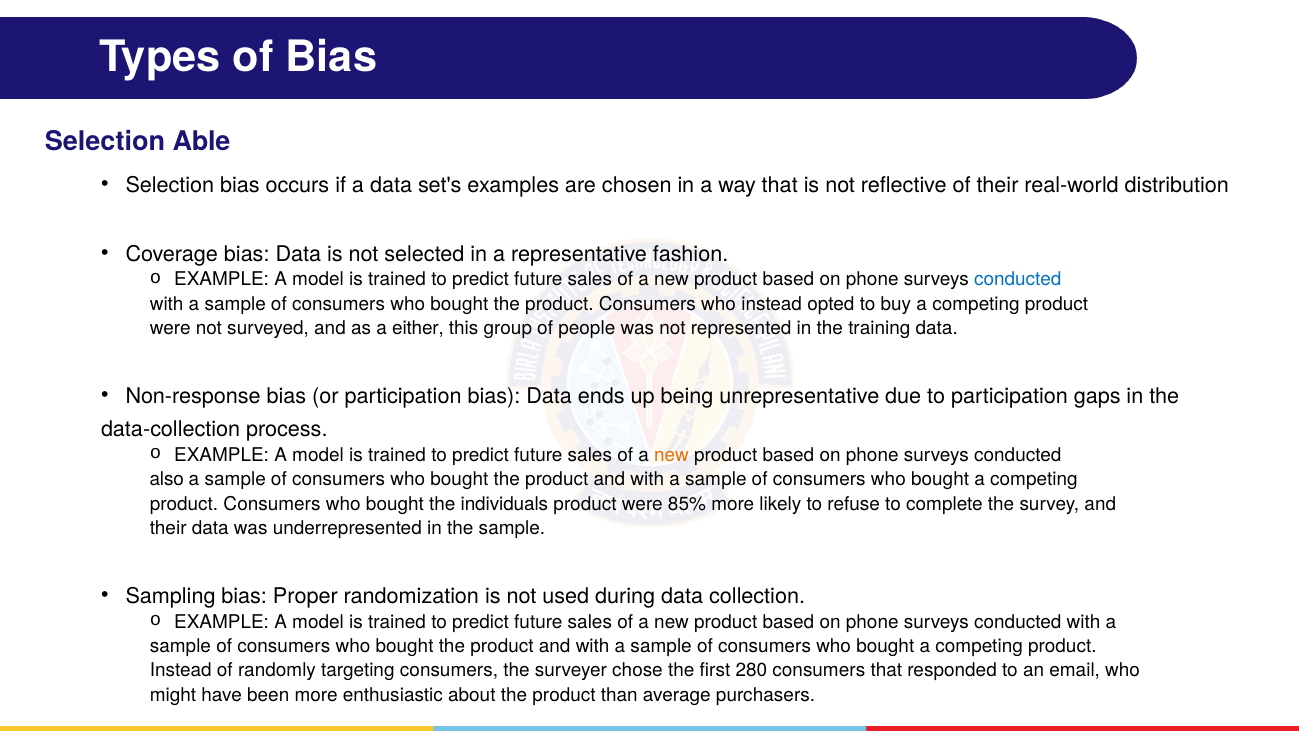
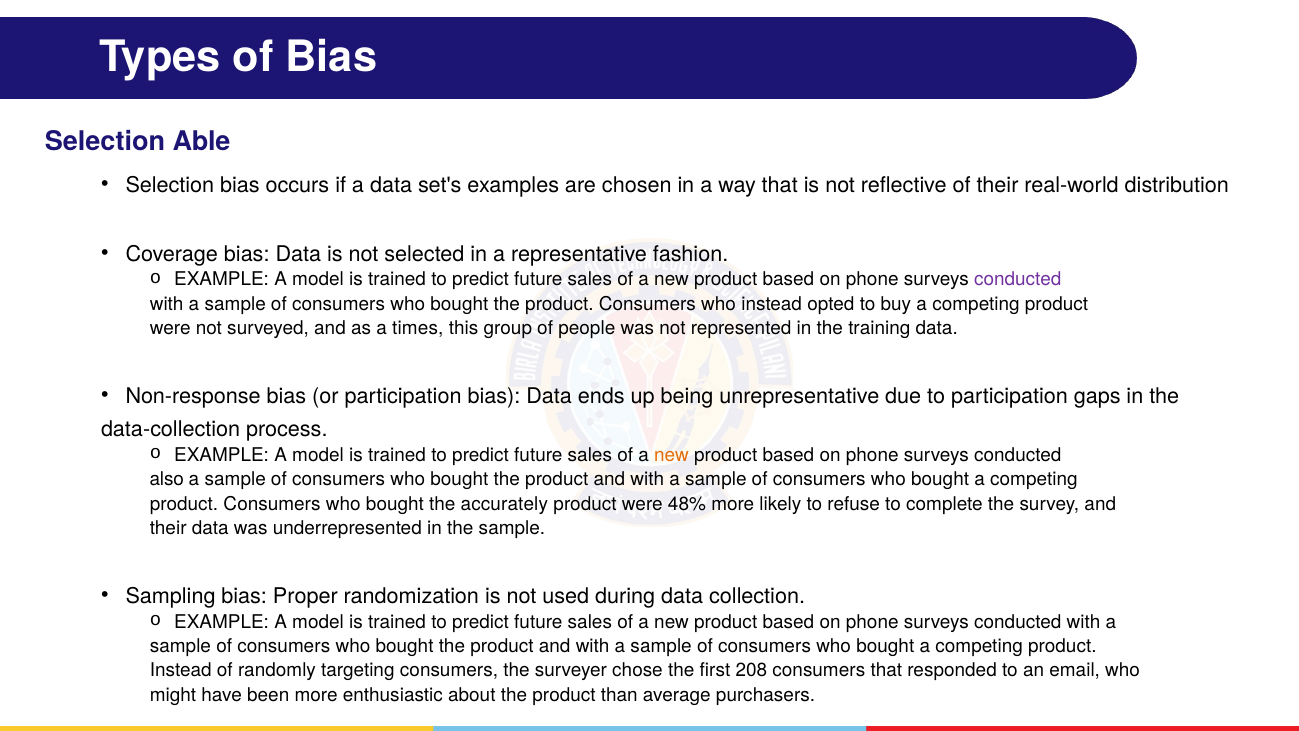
conducted at (1018, 280) colour: blue -> purple
either: either -> times
individuals: individuals -> accurately
85%: 85% -> 48%
280: 280 -> 208
